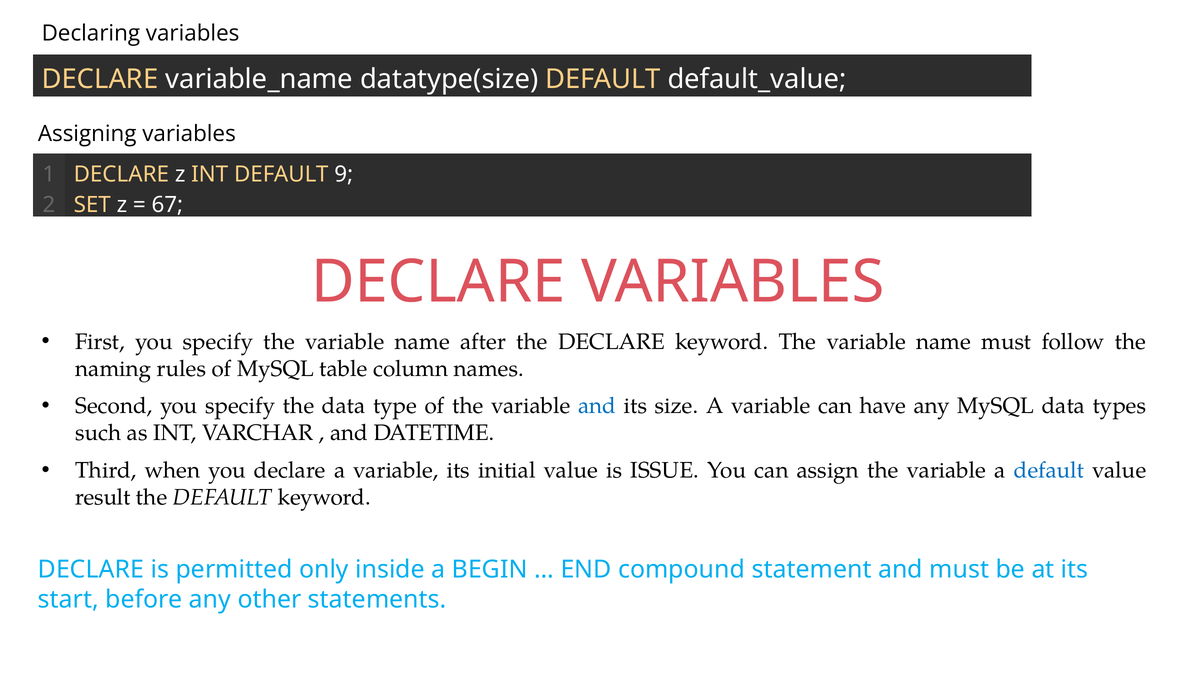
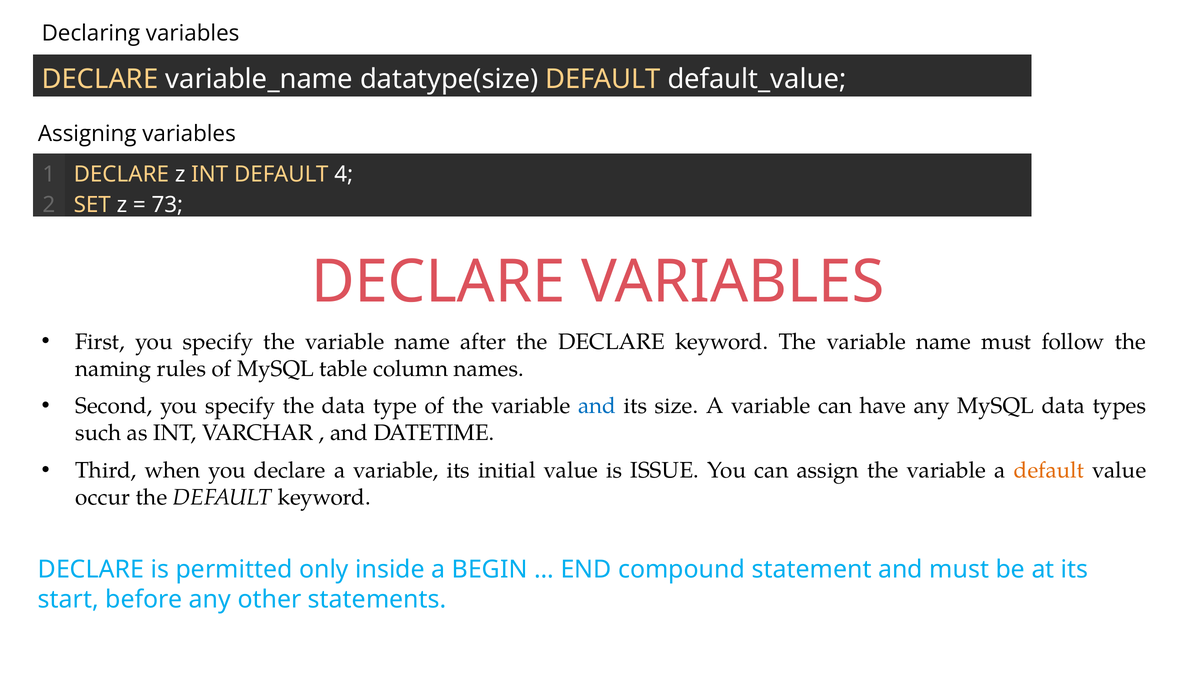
9: 9 -> 4
67: 67 -> 73
default at (1049, 470) colour: blue -> orange
result: result -> occur
